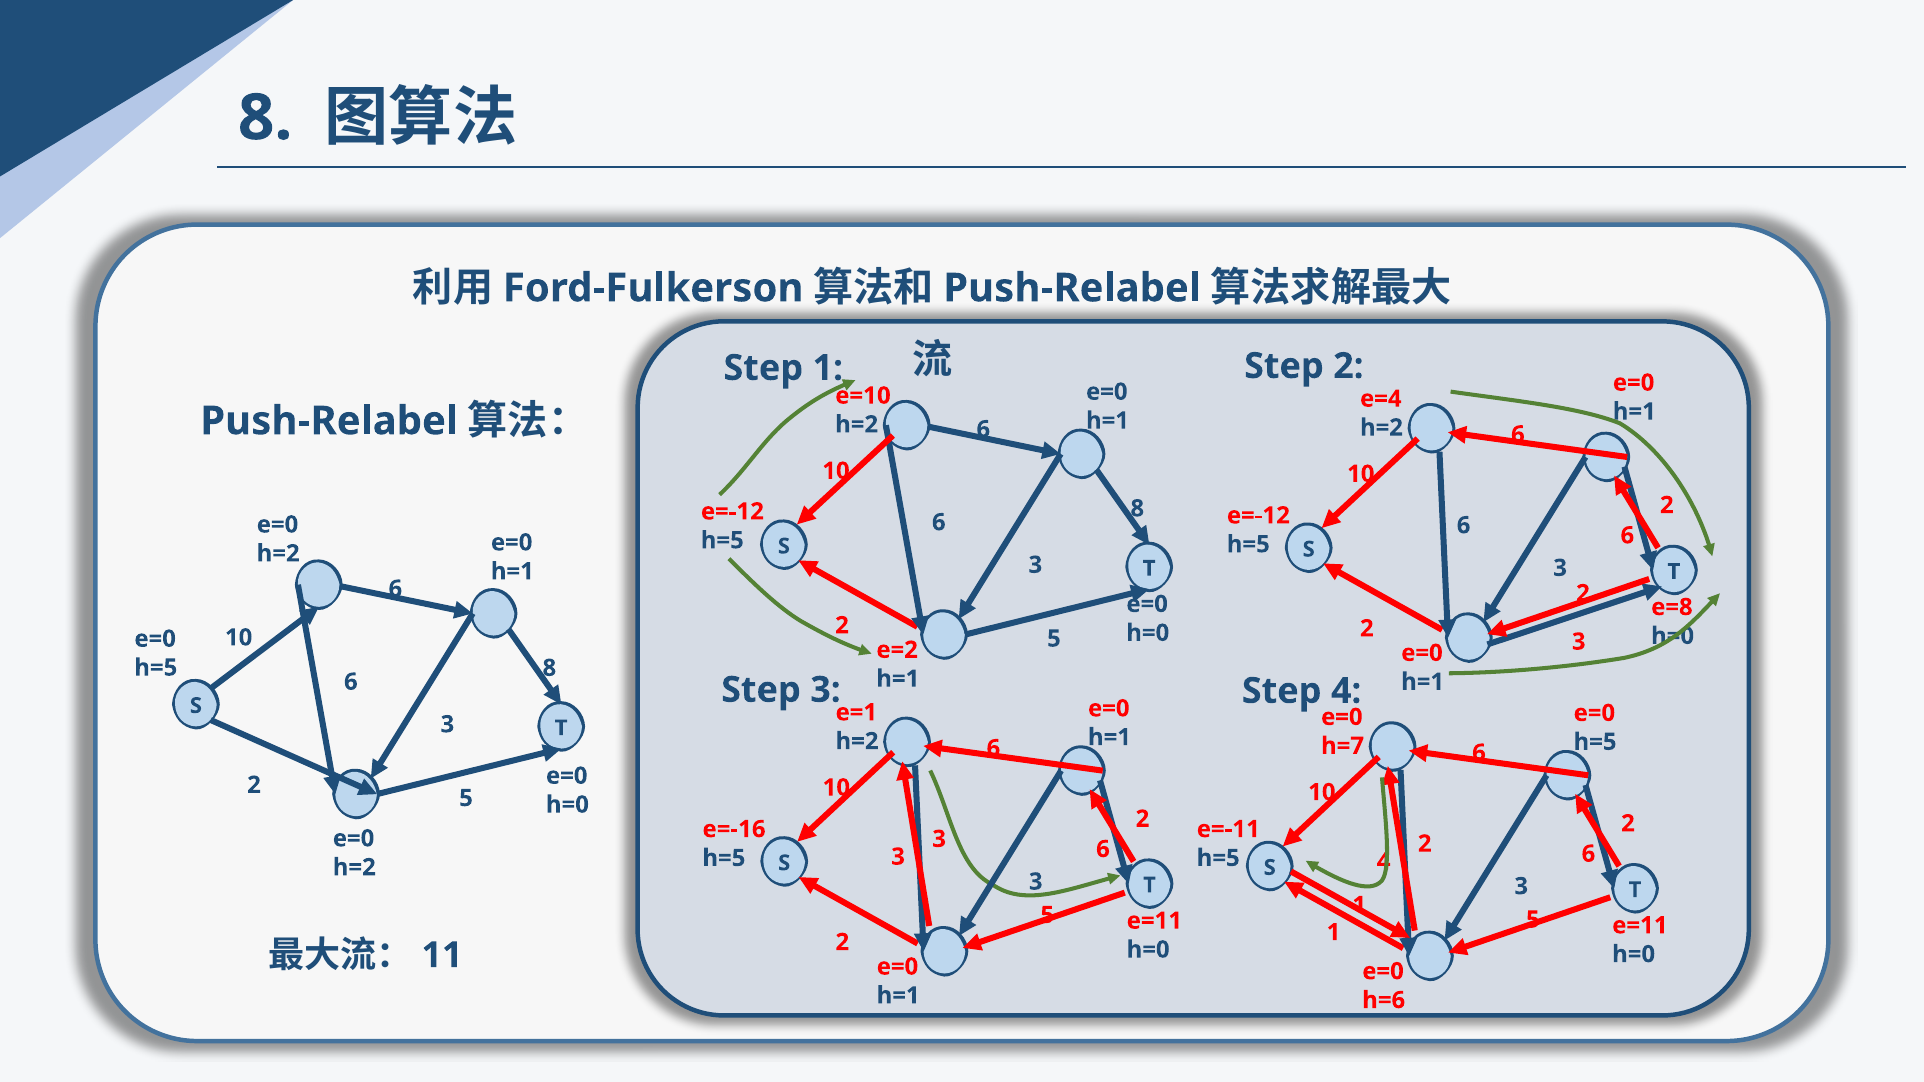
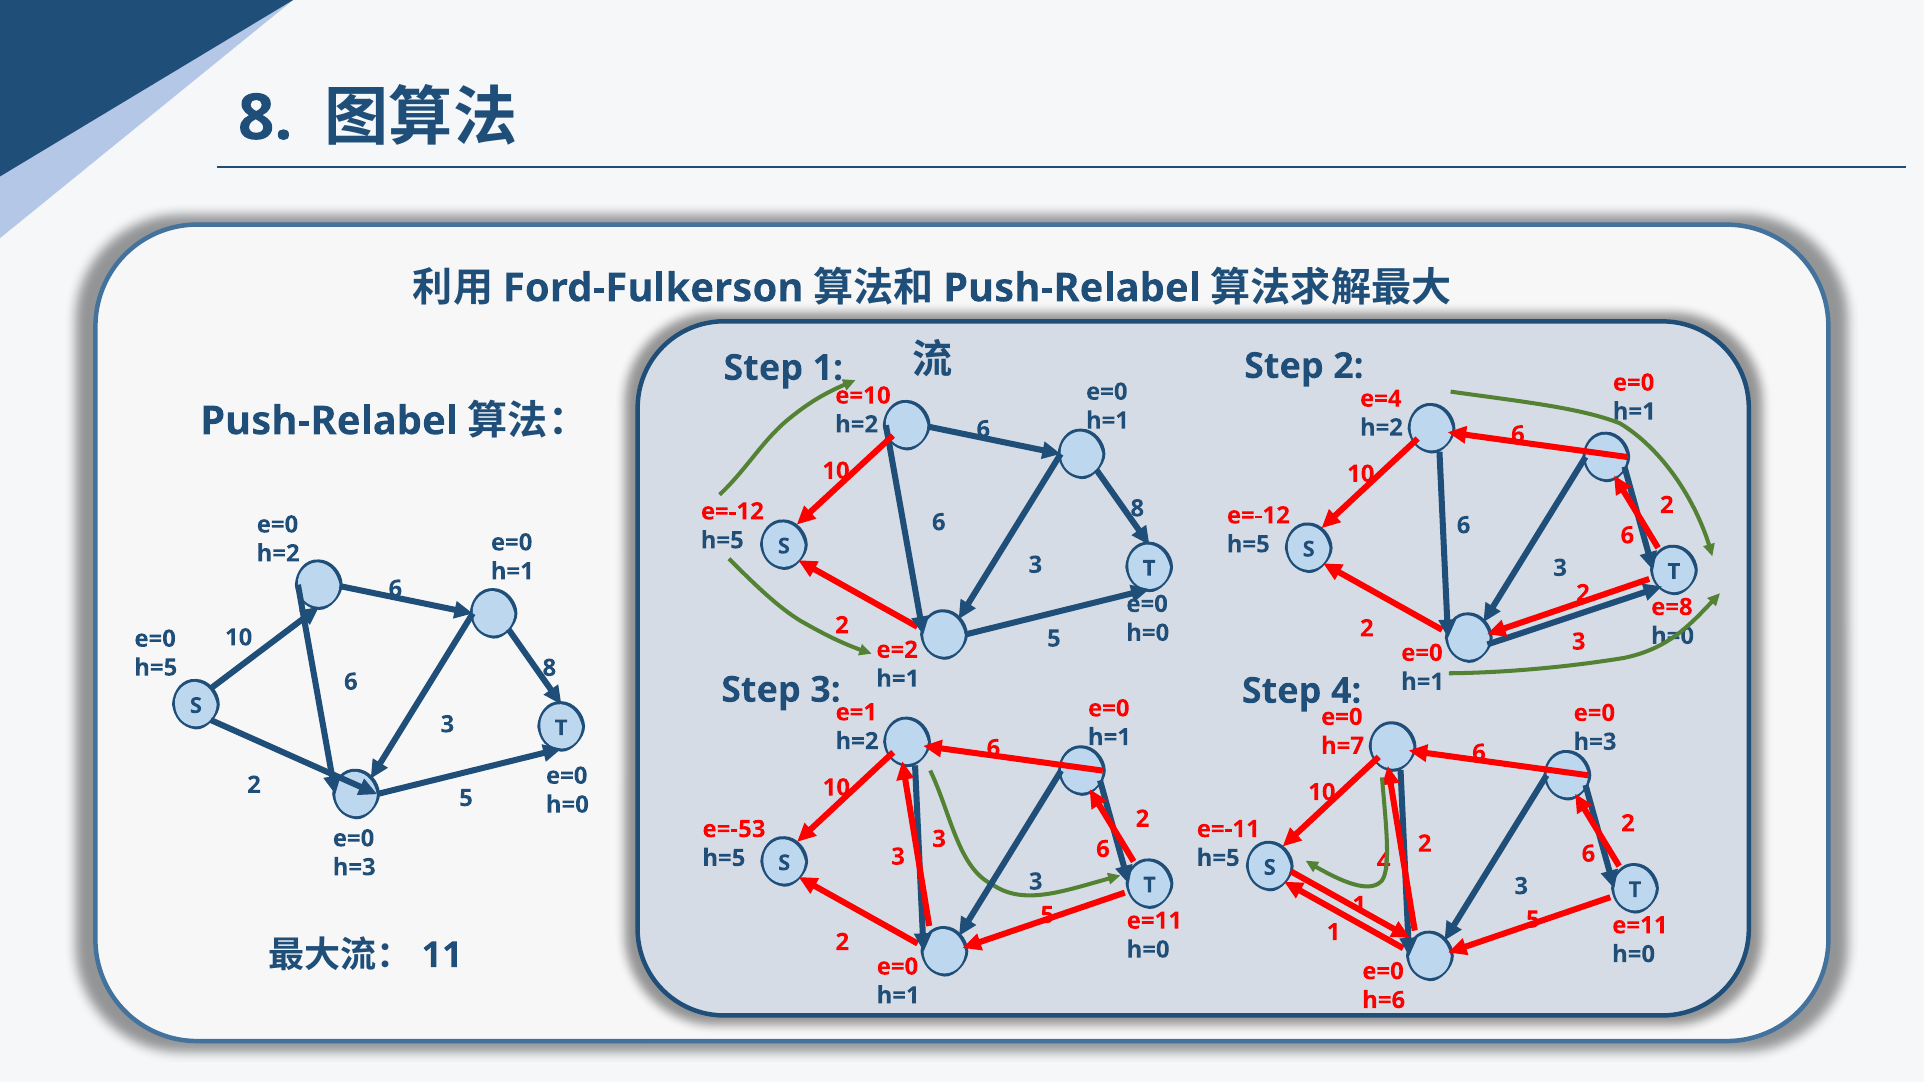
h=5 at (1595, 742): h=5 -> h=3
e=-16: e=-16 -> e=-53
h=2 at (354, 868): h=2 -> h=3
